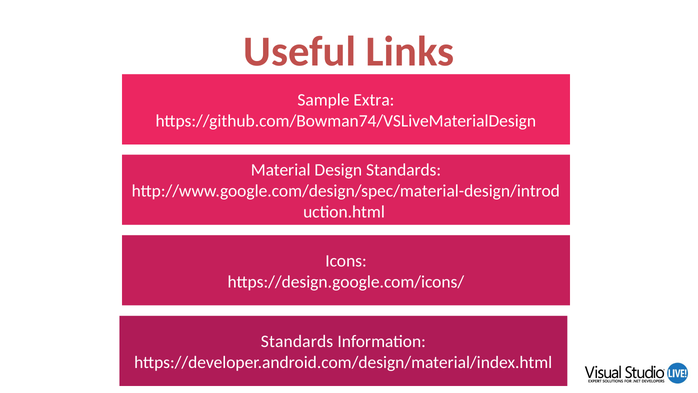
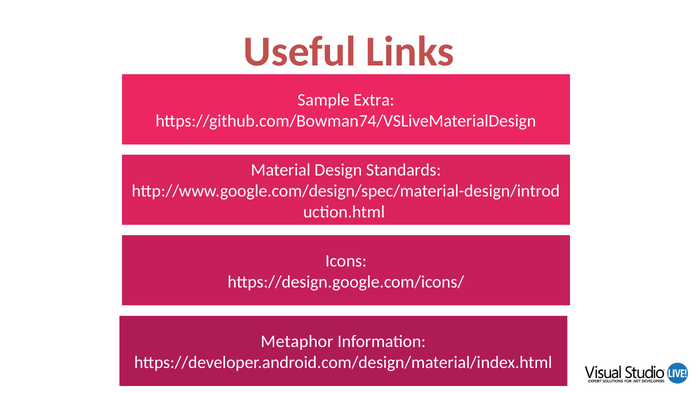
Standards at (297, 341): Standards -> Metaphor
